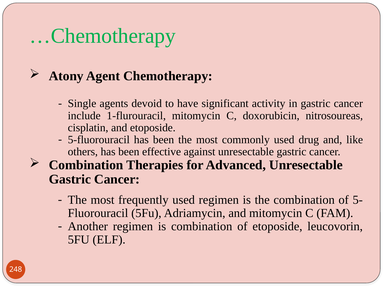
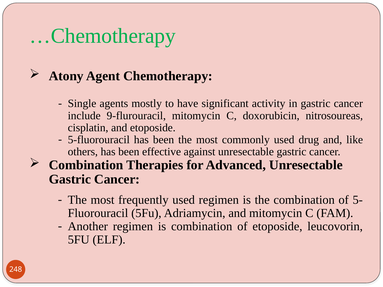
devoid: devoid -> mostly
1-flurouracil: 1-flurouracil -> 9-flurouracil
